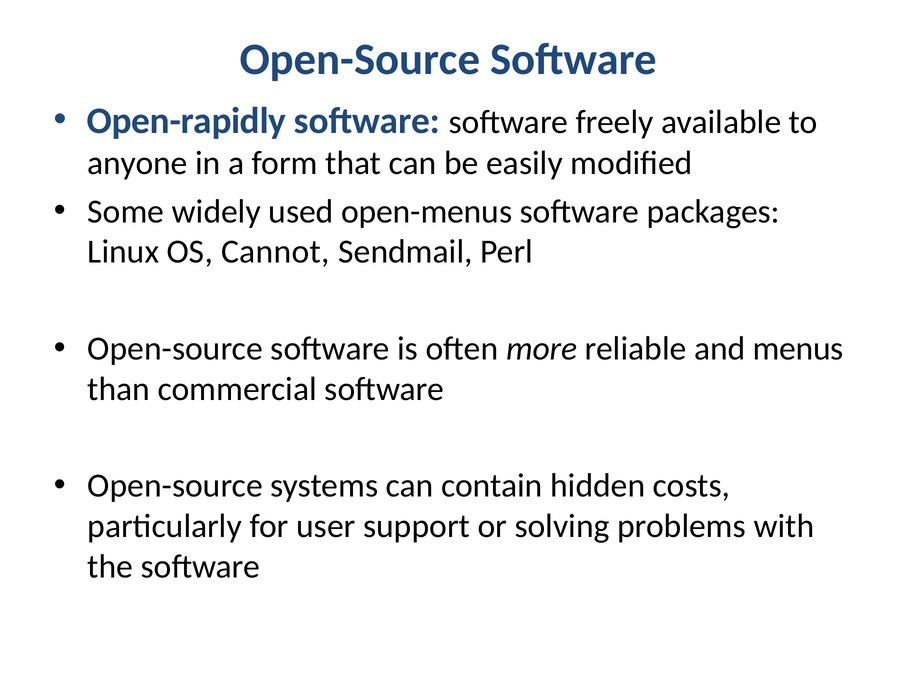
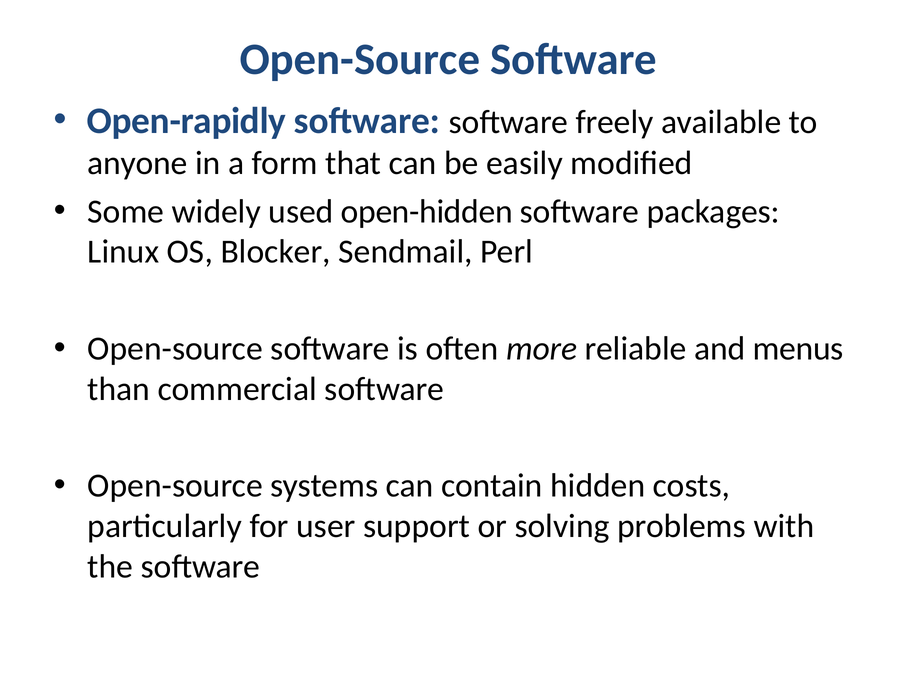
open-menus: open-menus -> open-hidden
Cannot: Cannot -> Blocker
